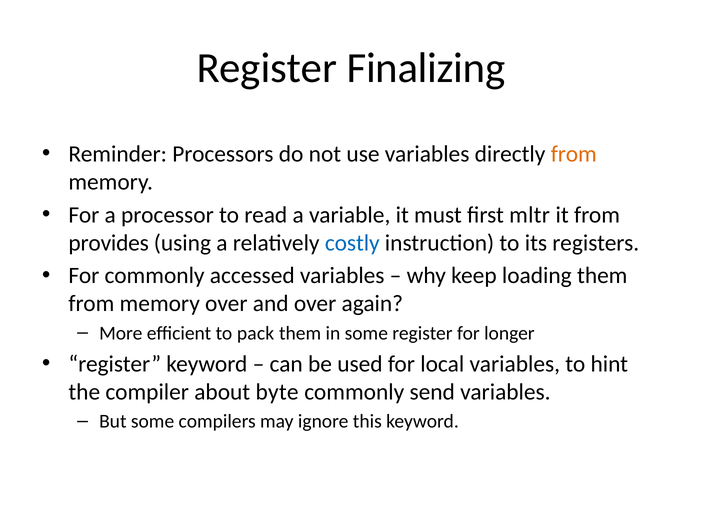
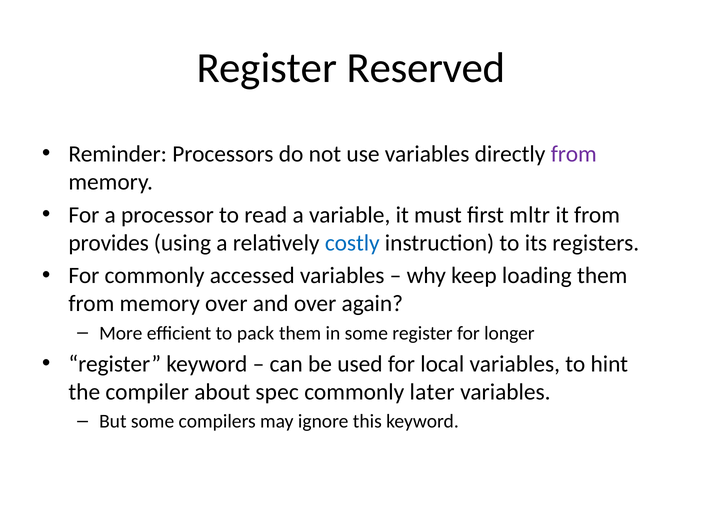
Finalizing: Finalizing -> Reserved
from at (574, 154) colour: orange -> purple
byte: byte -> spec
send: send -> later
